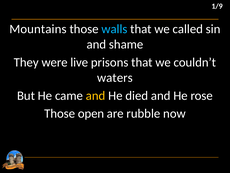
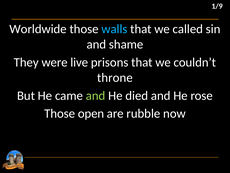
Mountains: Mountains -> Worldwide
waters: waters -> throne
and at (96, 95) colour: yellow -> light green
